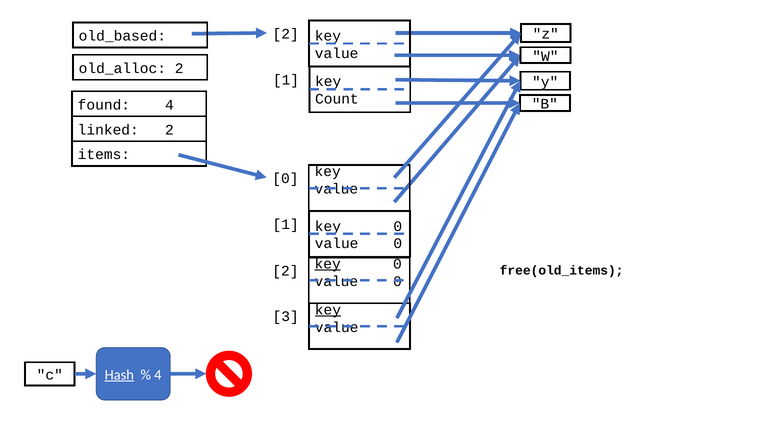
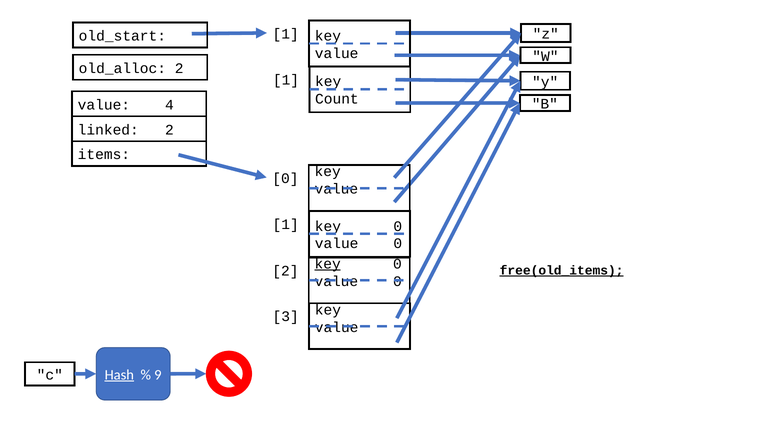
2 at (286, 34): 2 -> 1
old_based: old_based -> old_start
found at (104, 105): found -> value
free(old_items underline: none -> present
key at (328, 310) underline: present -> none
4 at (158, 375): 4 -> 9
